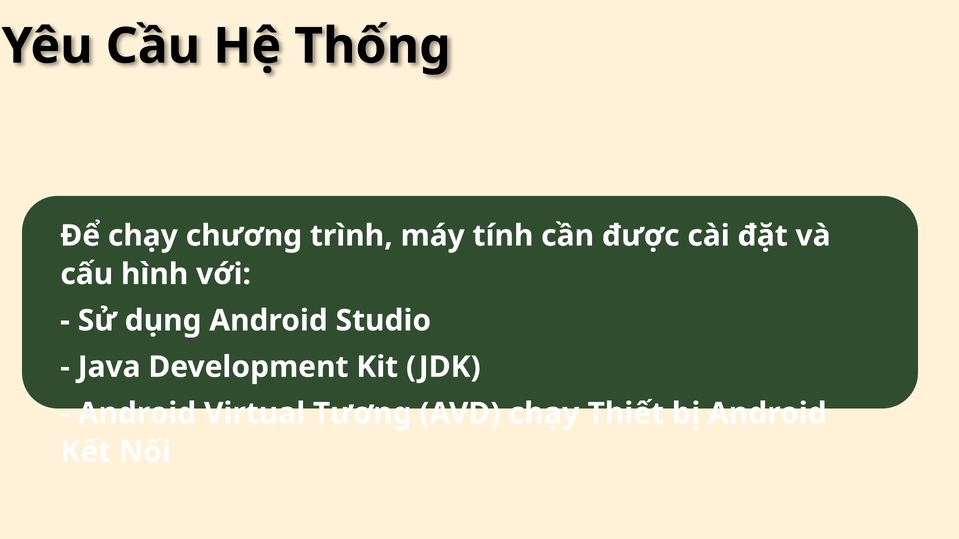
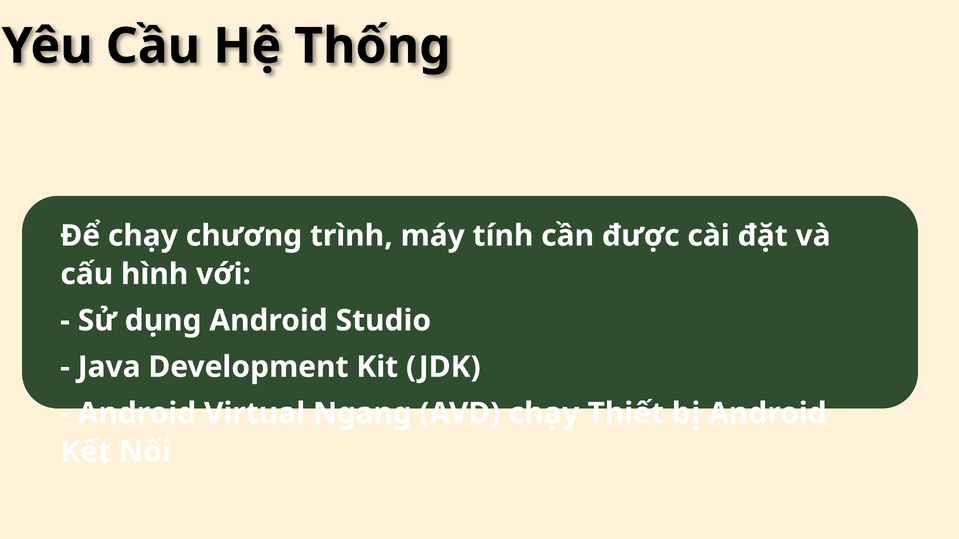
Tương: Tương -> Ngang
